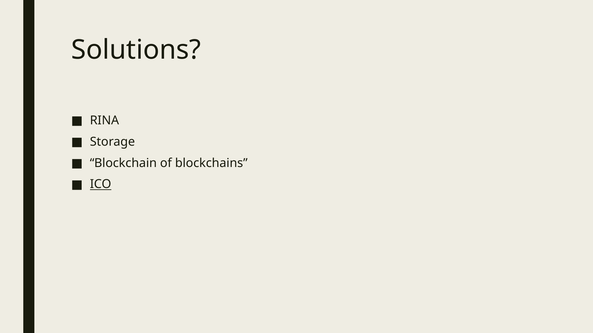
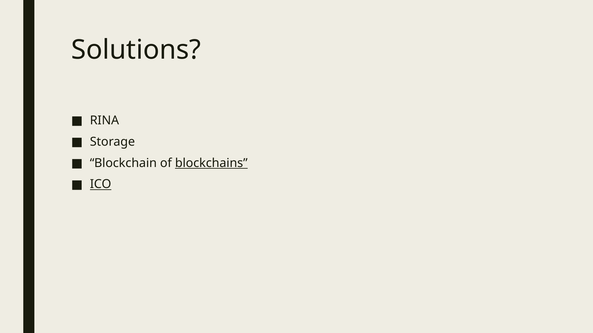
blockchains underline: none -> present
